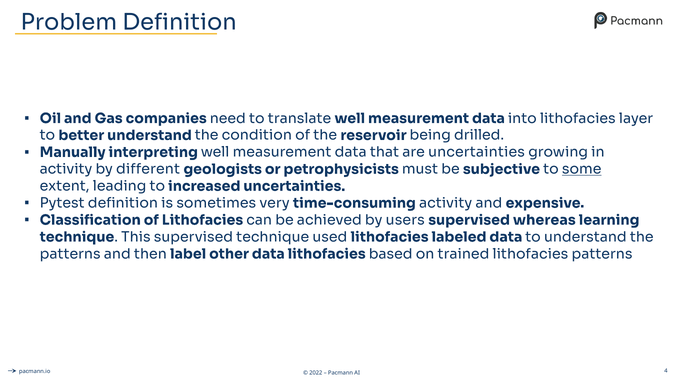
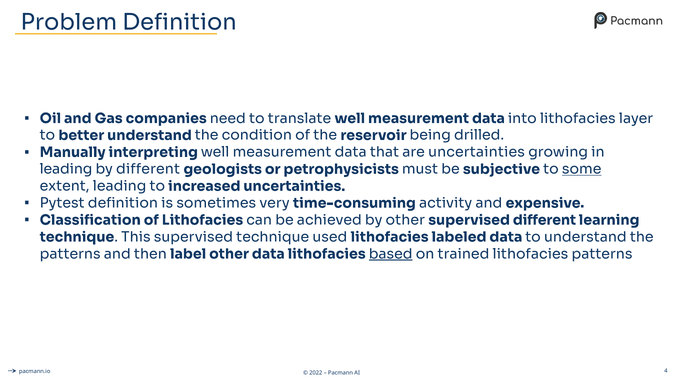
activity at (66, 169): activity -> leading
by users: users -> other
supervised whereas: whereas -> different
based underline: none -> present
